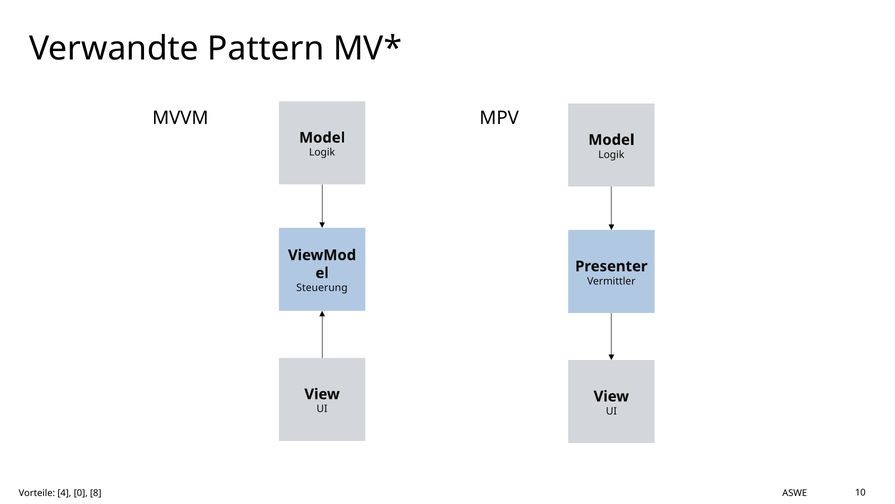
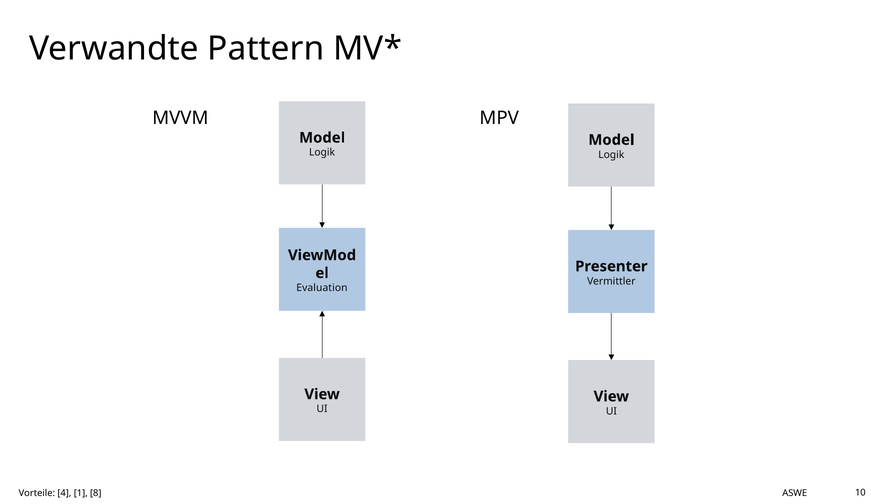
Steuerung: Steuerung -> Evaluation
0: 0 -> 1
